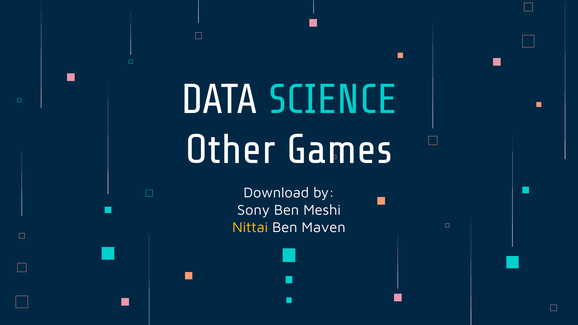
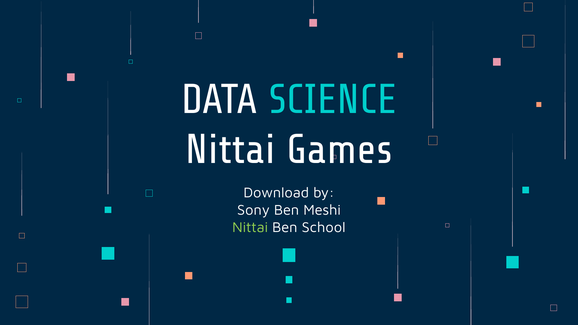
Other at (230, 149): Other -> Nittai
Nittai at (250, 227) colour: yellow -> light green
Maven: Maven -> School
